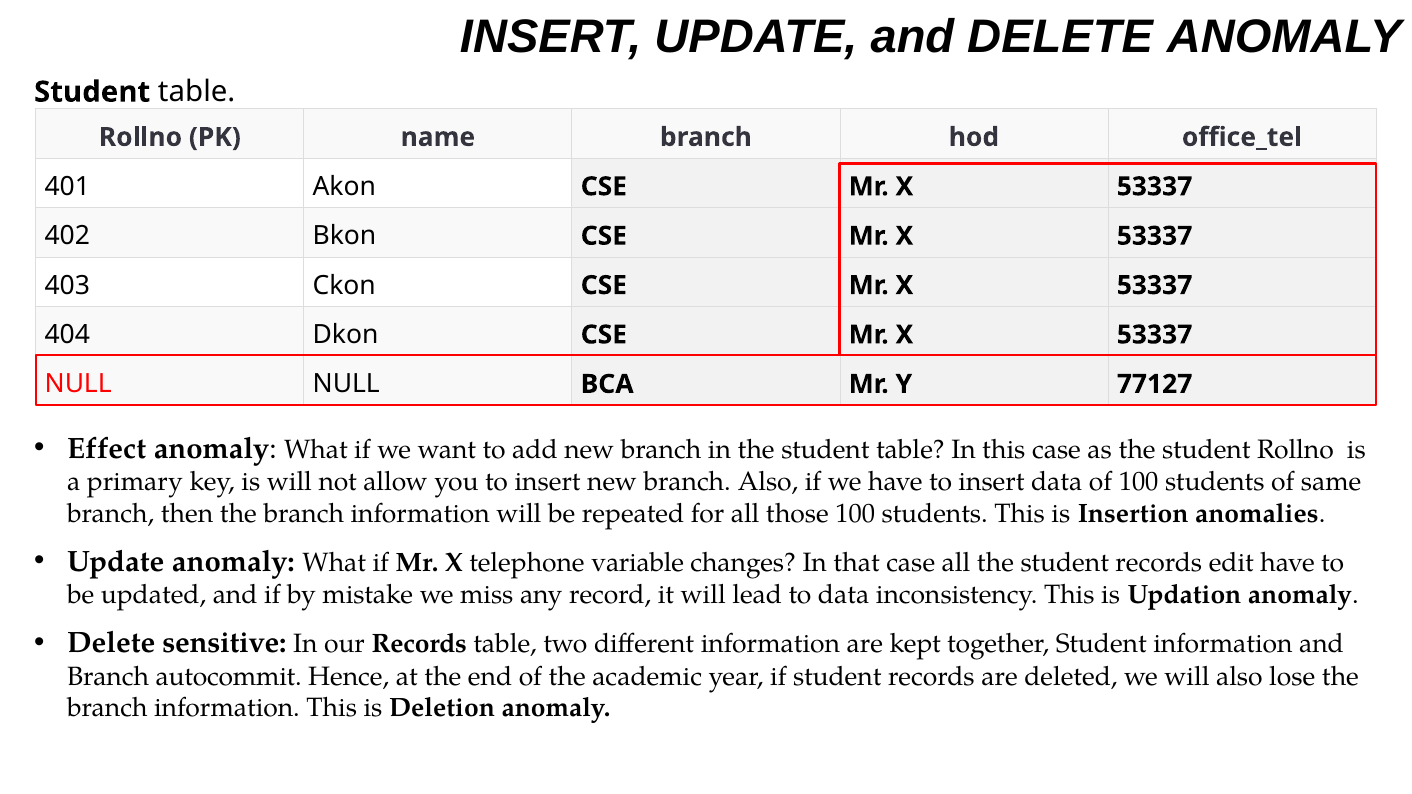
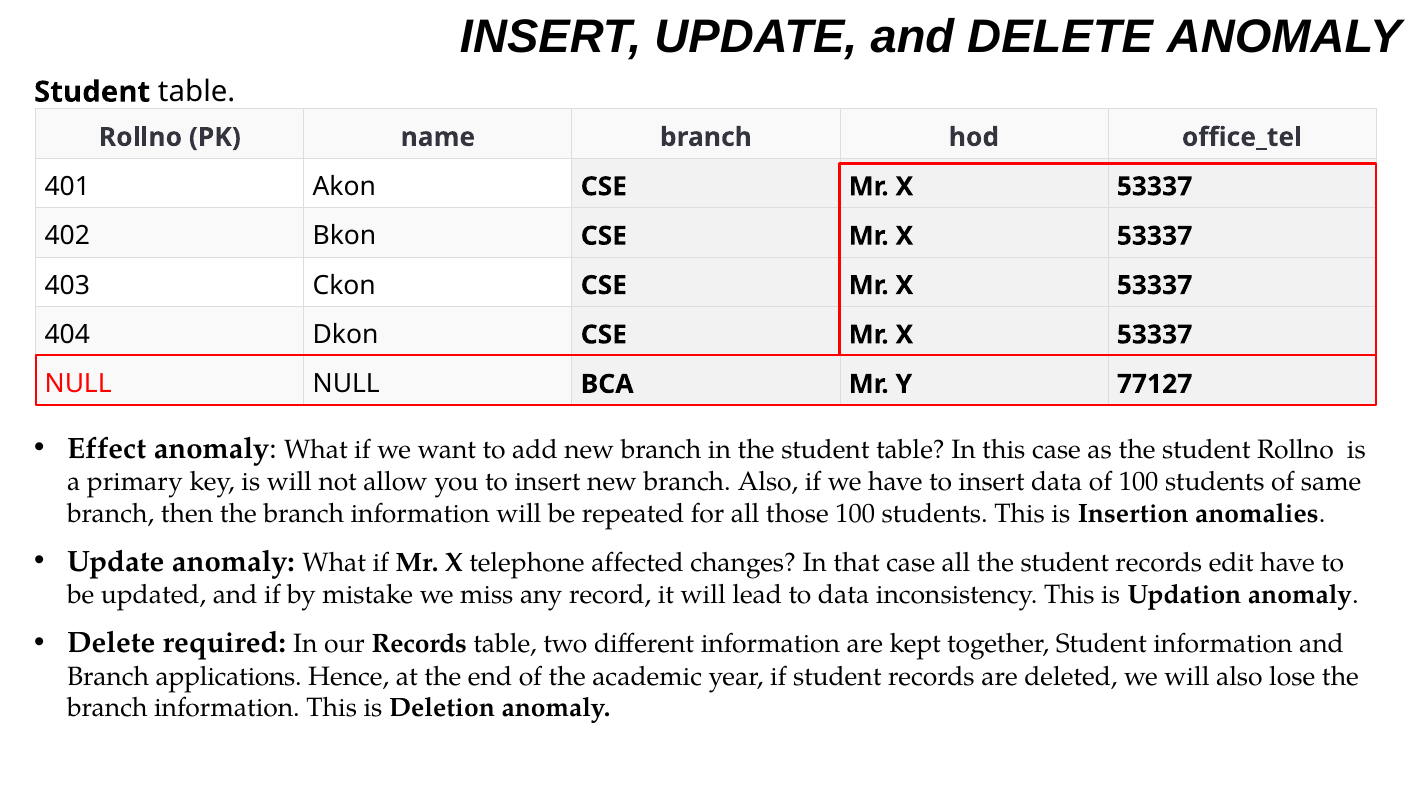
variable: variable -> affected
sensitive: sensitive -> required
autocommit: autocommit -> applications
